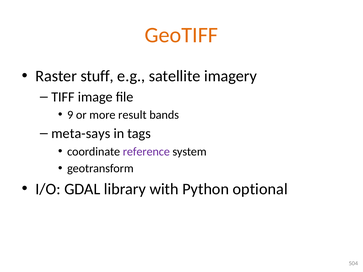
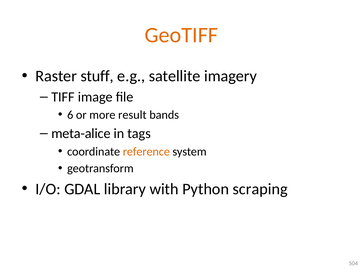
9: 9 -> 6
meta-says: meta-says -> meta-alice
reference colour: purple -> orange
optional: optional -> scraping
